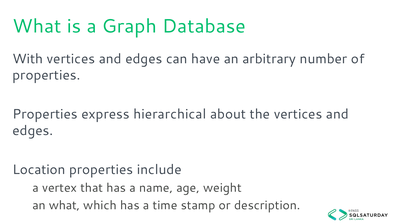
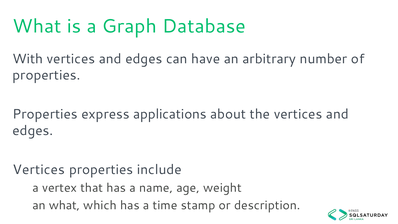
hierarchical: hierarchical -> applications
Location at (39, 169): Location -> Vertices
